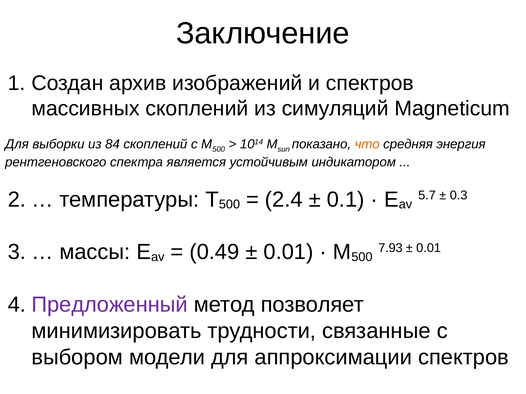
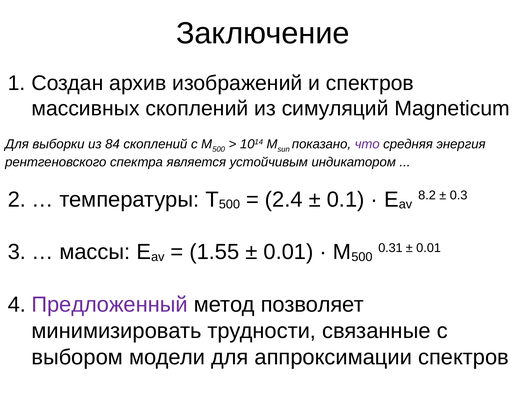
что colour: orange -> purple
5.7: 5.7 -> 8.2
0.49: 0.49 -> 1.55
7.93: 7.93 -> 0.31
